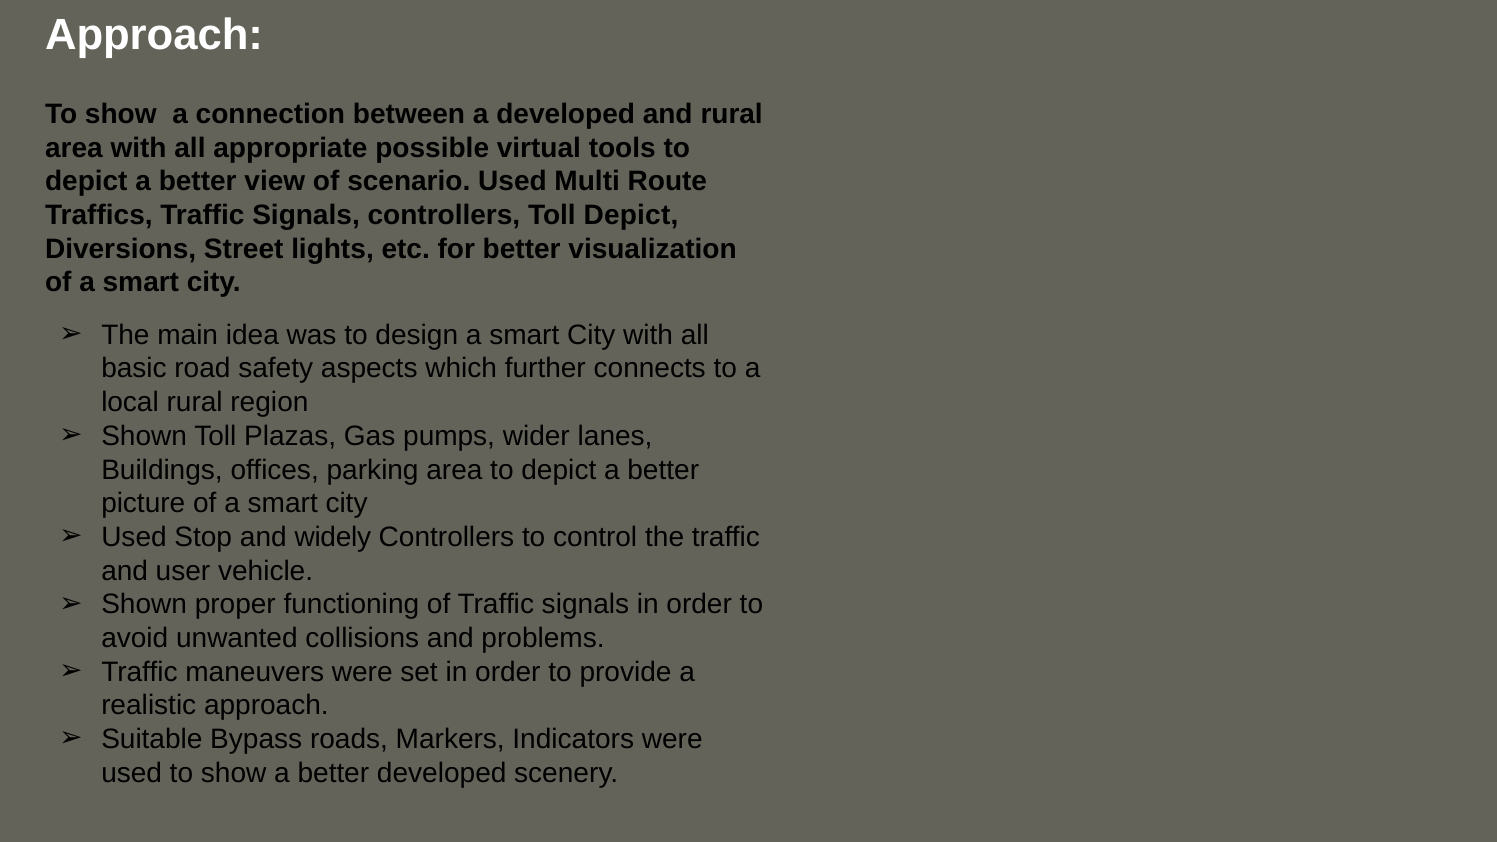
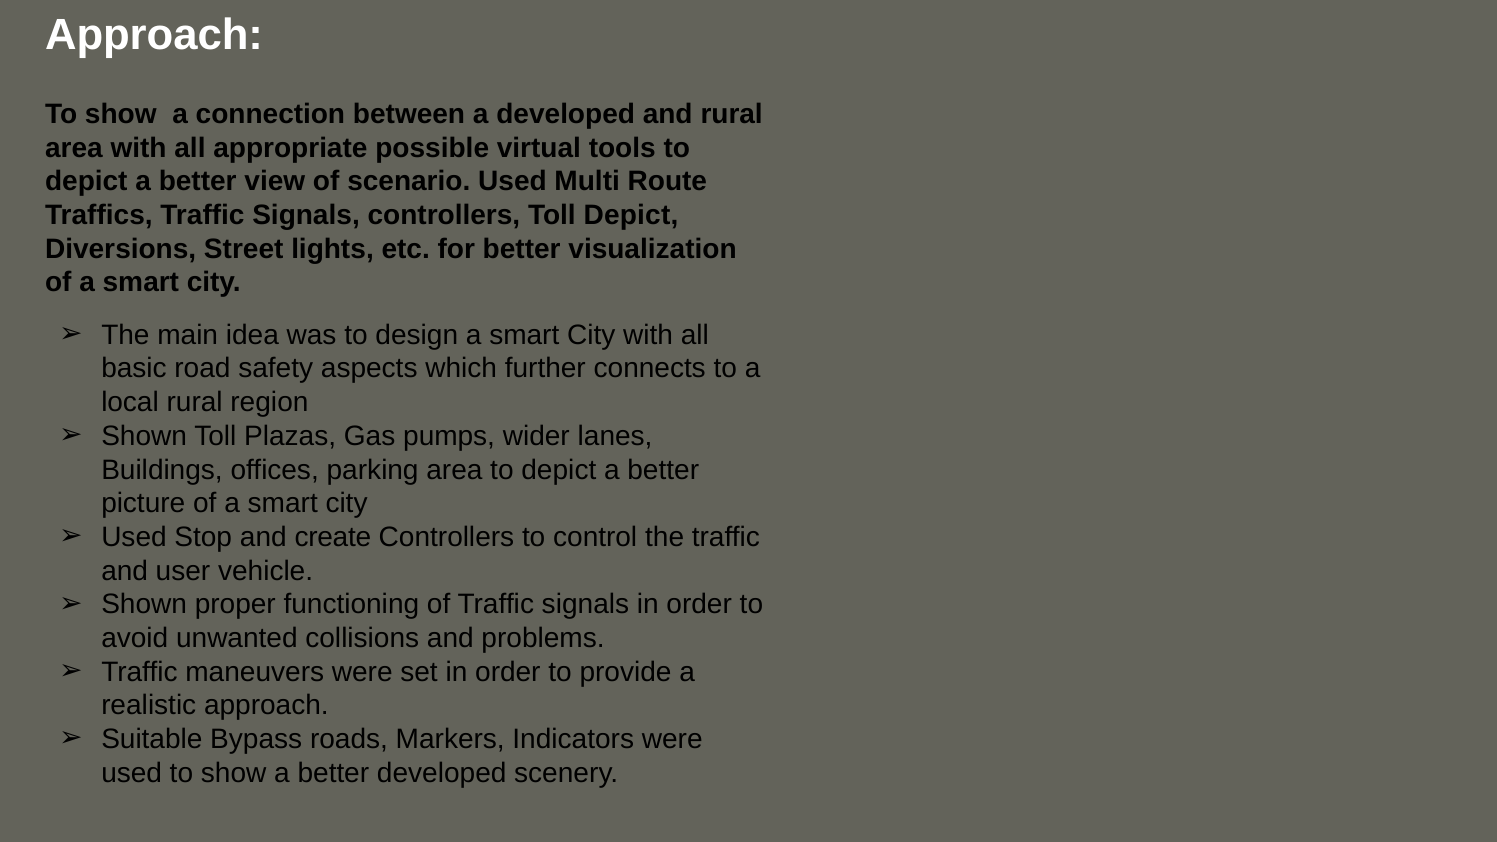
widely: widely -> create
